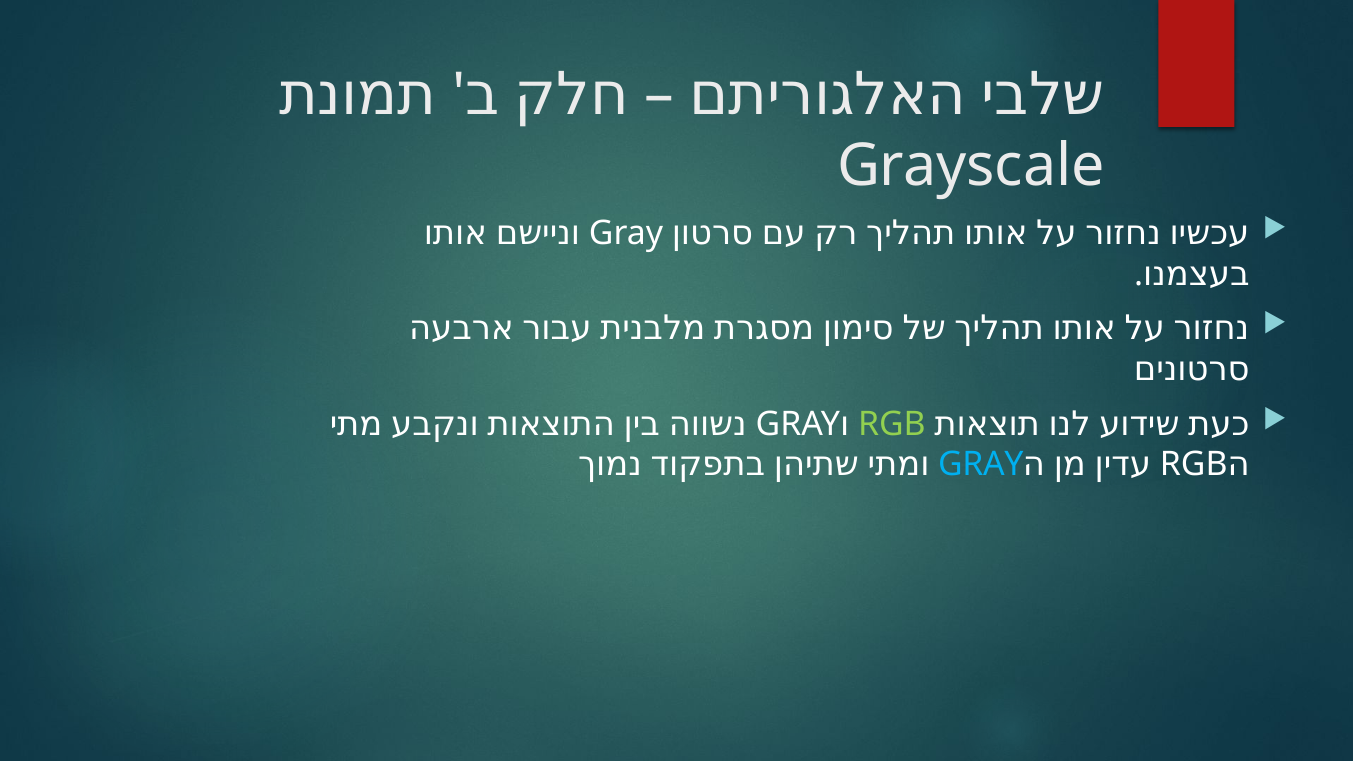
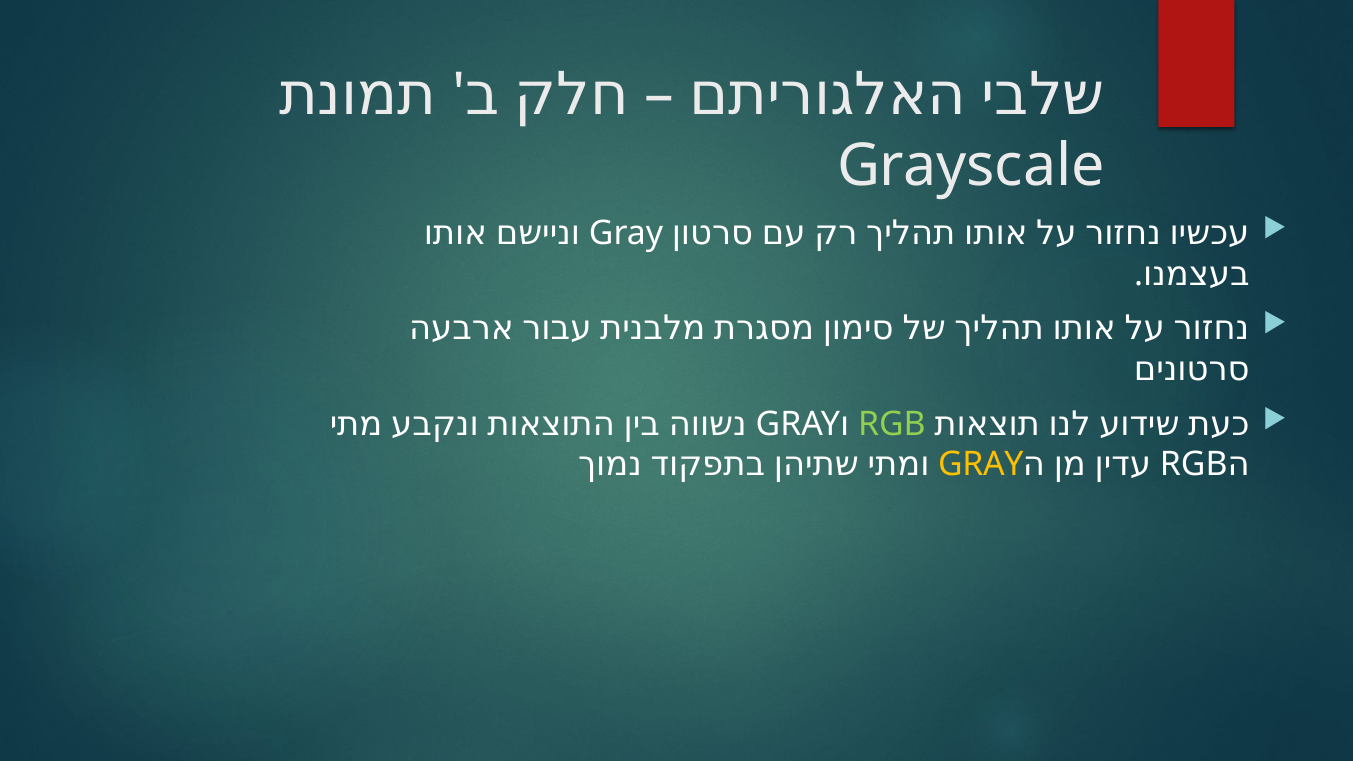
GRAY at (981, 465) colour: light blue -> yellow
